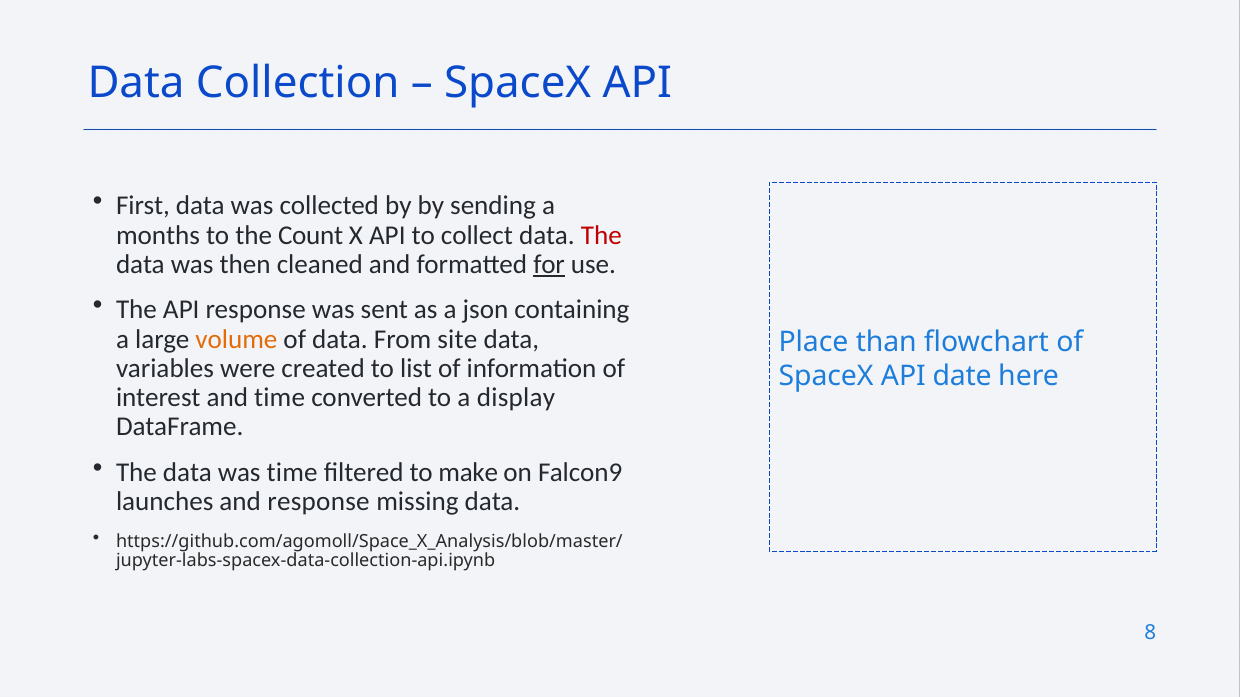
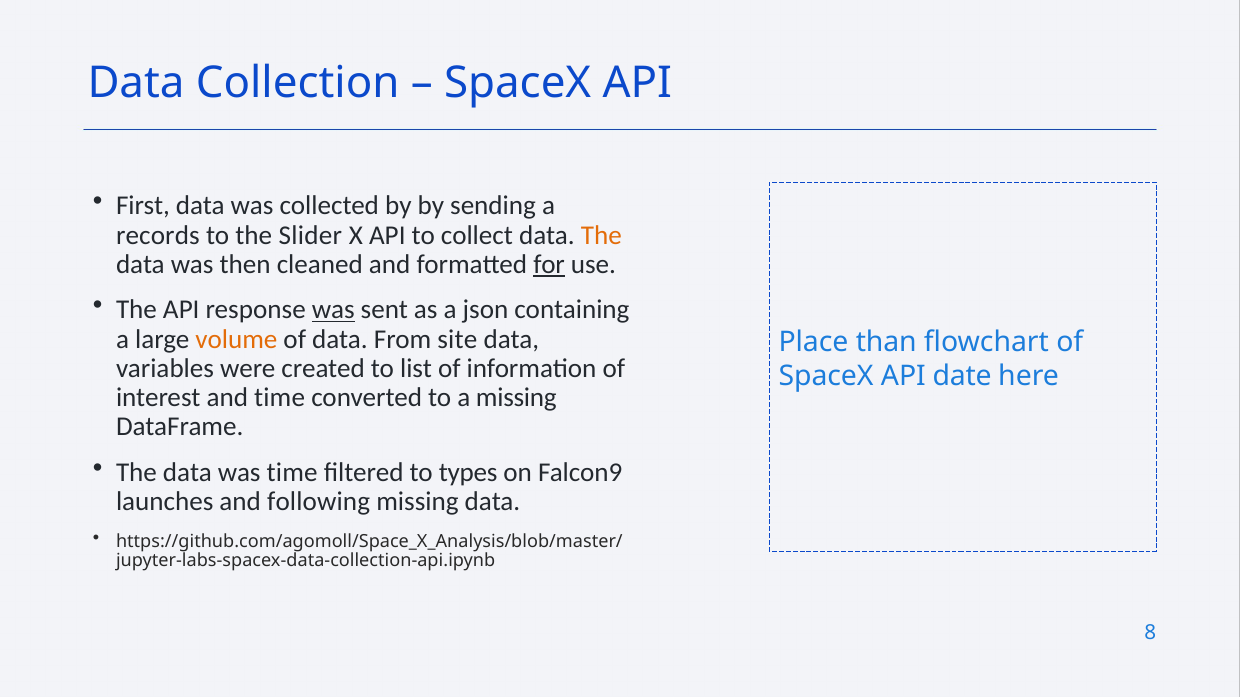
months: months -> records
Count: Count -> Slider
The at (601, 235) colour: red -> orange
was at (333, 310) underline: none -> present
a display: display -> missing
make: make -> types
and response: response -> following
